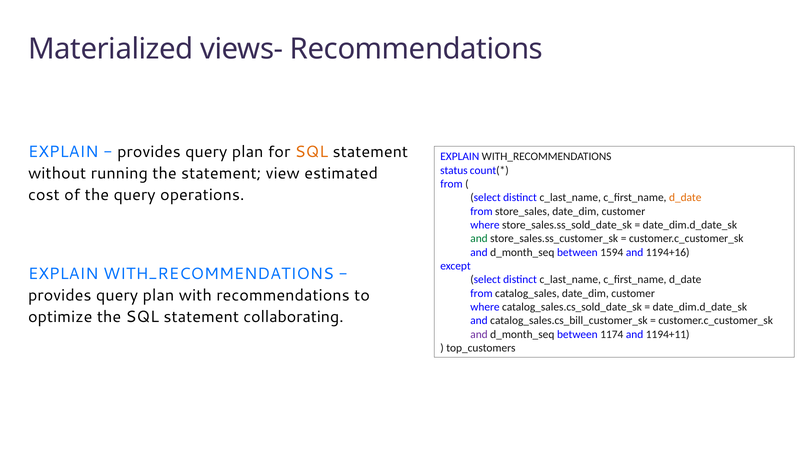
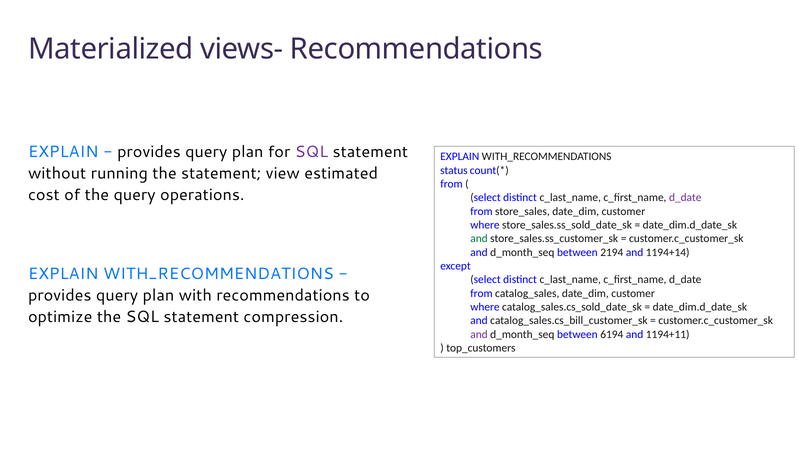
SQL at (311, 152) colour: orange -> purple
d_date at (685, 198) colour: orange -> purple
1594: 1594 -> 2194
1194+16: 1194+16 -> 1194+14
collaborating: collaborating -> compression
1174: 1174 -> 6194
